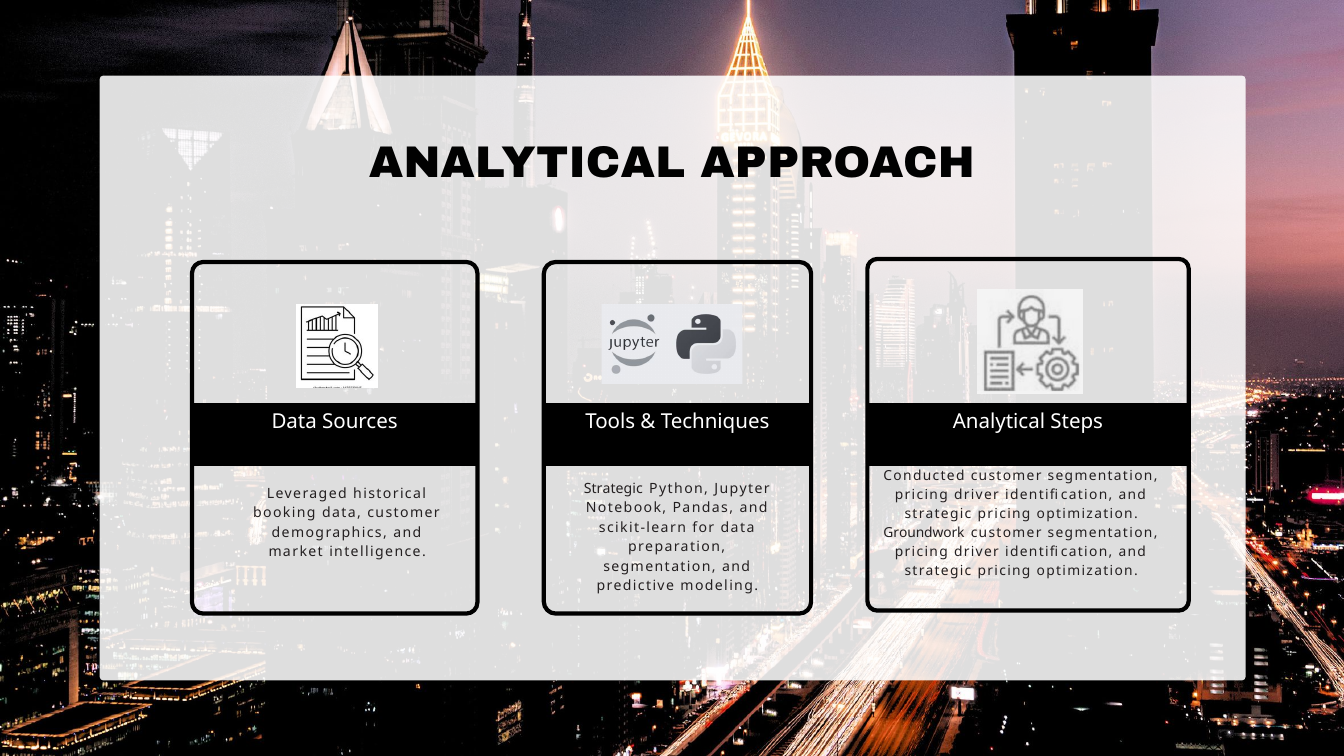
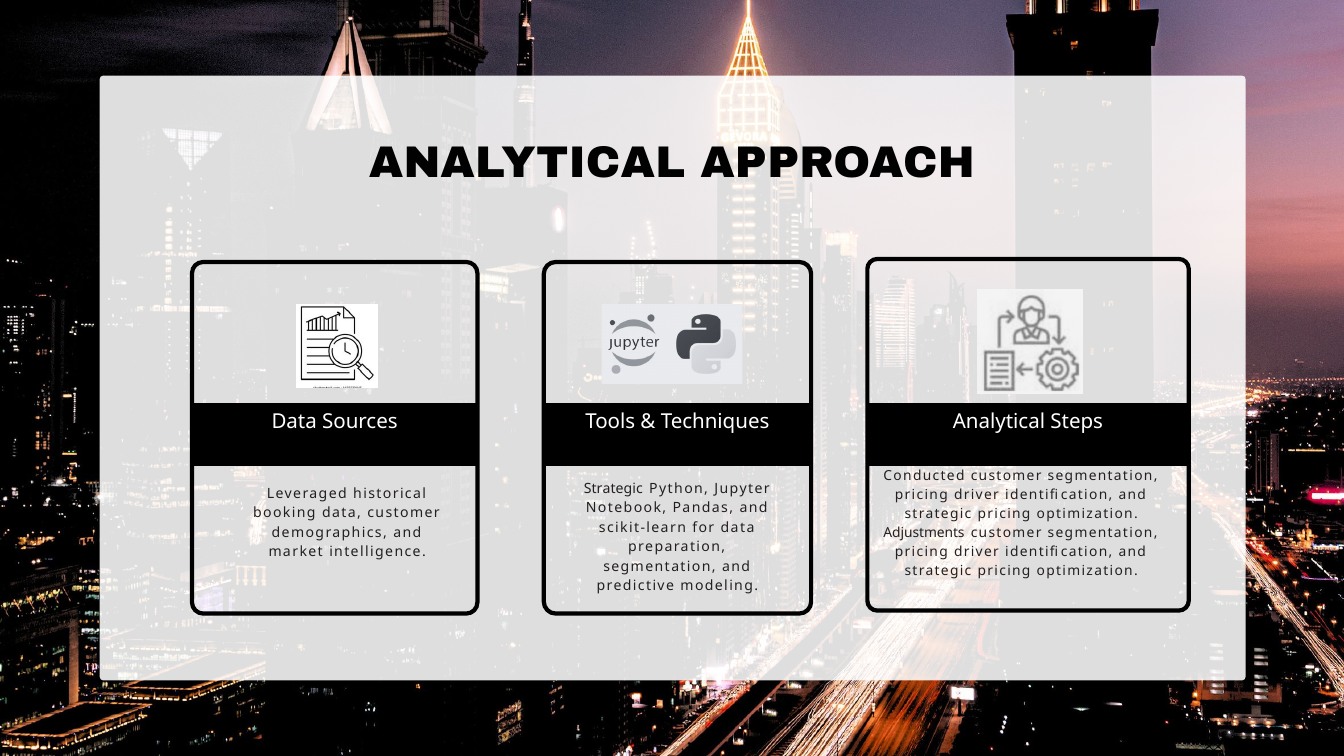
Groundwork: Groundwork -> Adjustments
